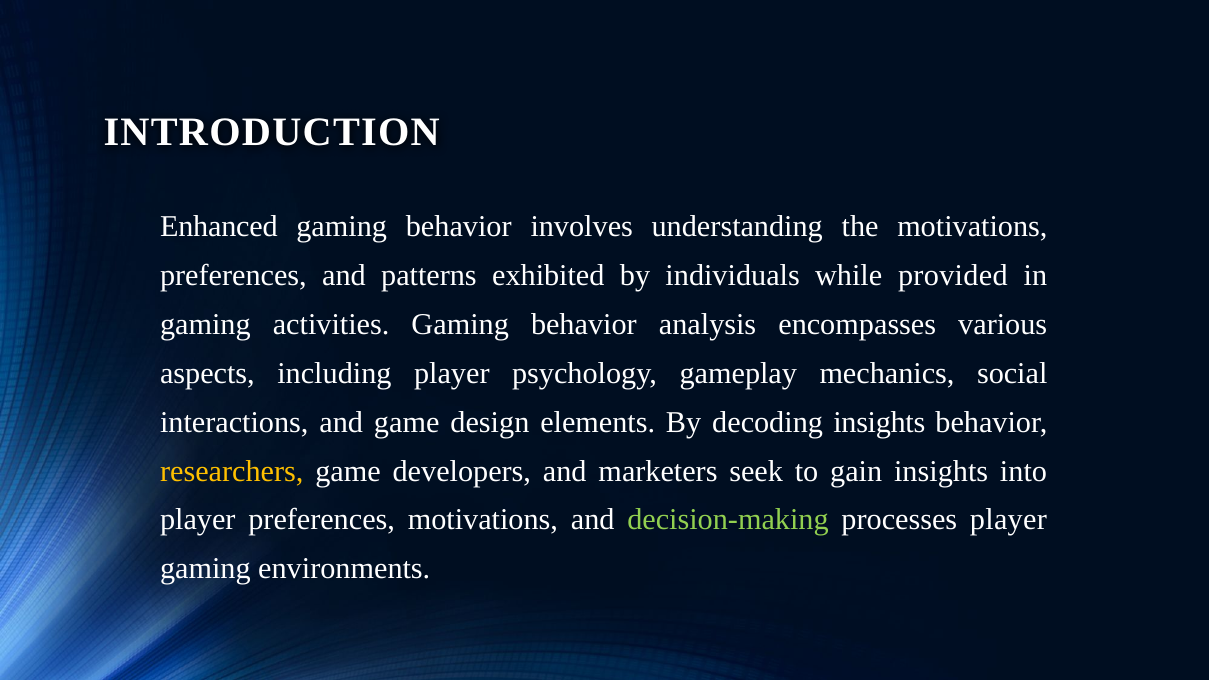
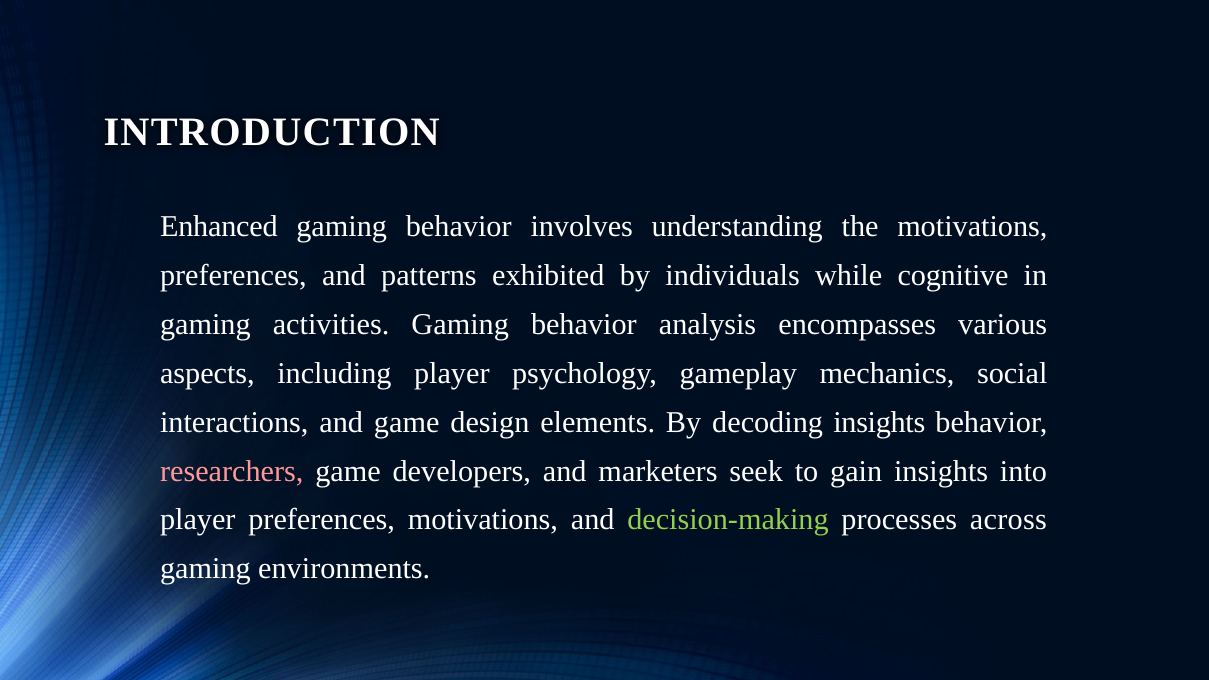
provided: provided -> cognitive
researchers colour: yellow -> pink
processes player: player -> across
